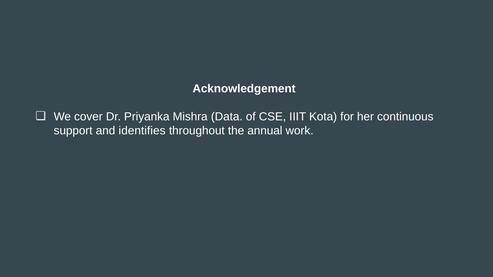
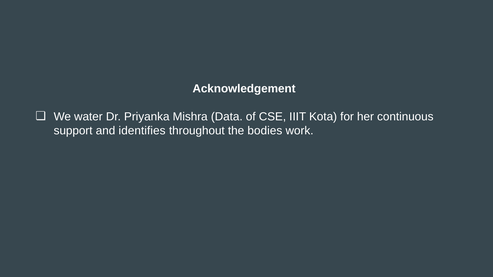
cover: cover -> water
annual: annual -> bodies
